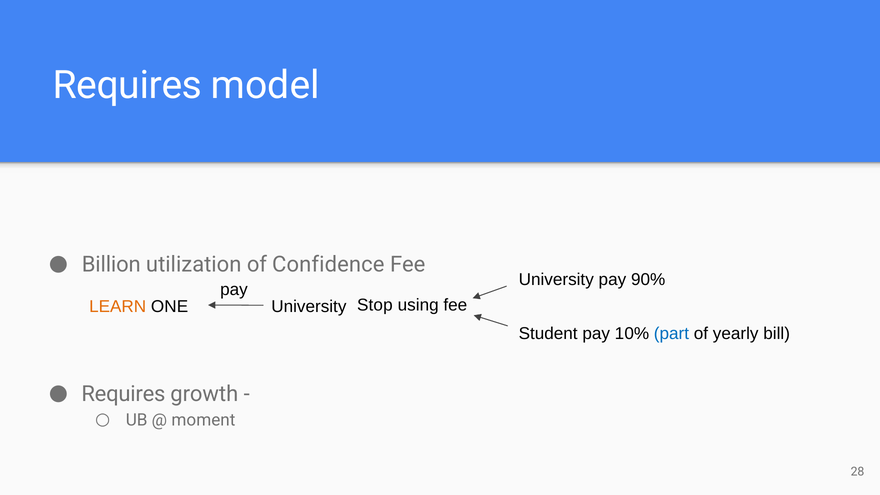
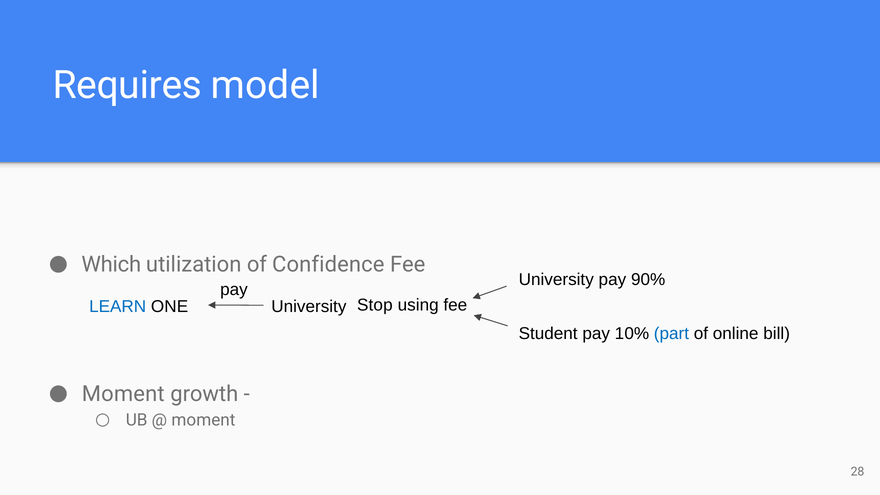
Billion: Billion -> Which
LEARN colour: orange -> blue
yearly: yearly -> online
Requires at (123, 394): Requires -> Moment
